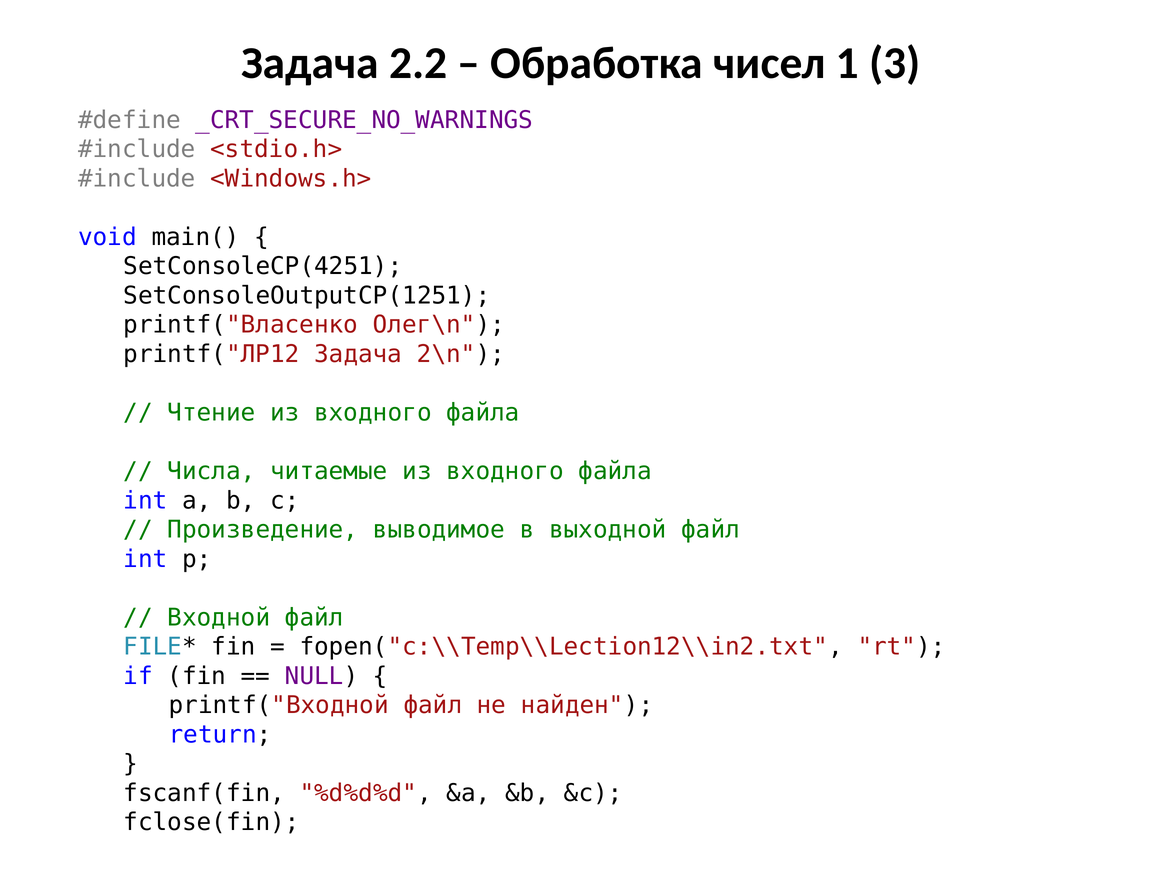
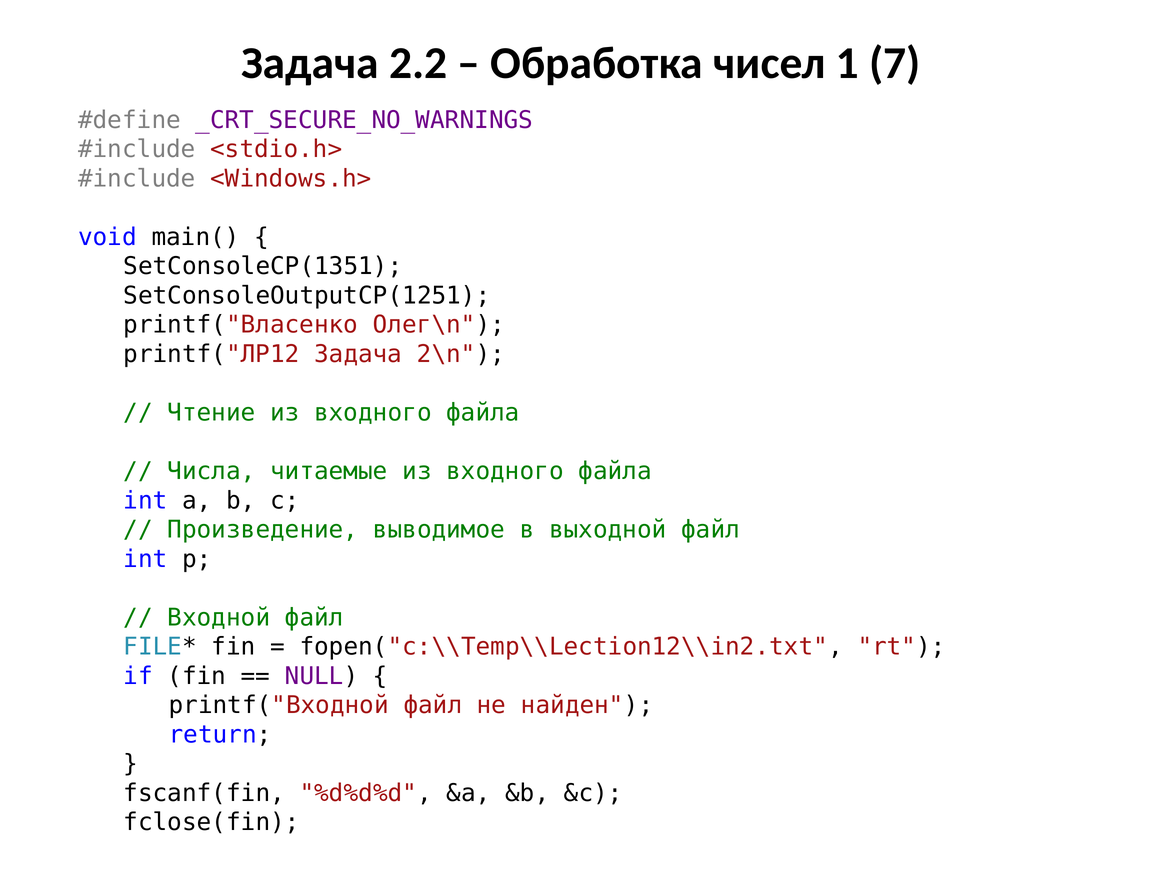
3: 3 -> 7
SetConsoleCP(4251: SetConsoleCP(4251 -> SetConsoleCP(1351
